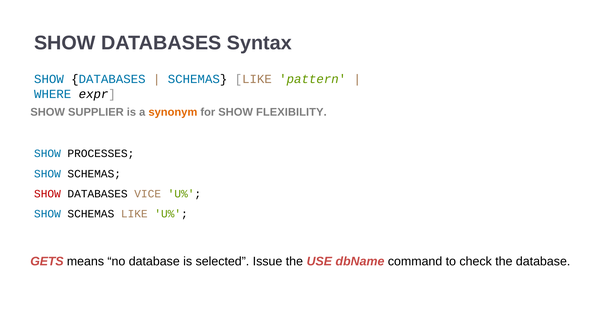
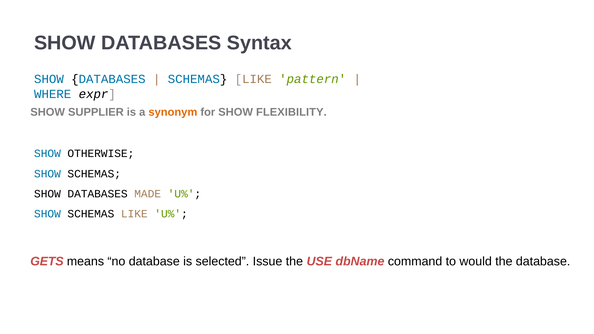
PROCESSES: PROCESSES -> OTHERWISE
SHOW at (47, 194) colour: red -> black
VICE: VICE -> MADE
check: check -> would
